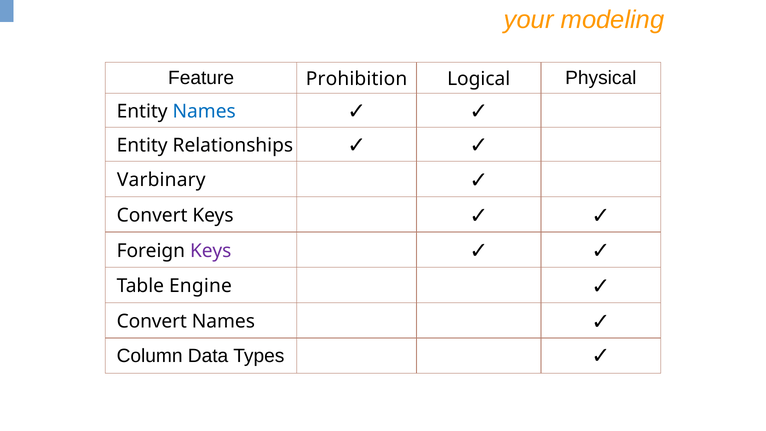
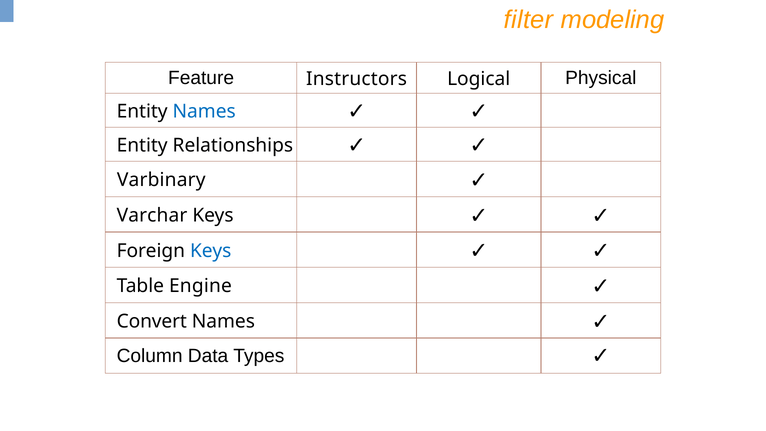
your: your -> filter
Prohibition: Prohibition -> Instructors
Convert at (152, 215): Convert -> Varchar
Keys at (211, 251) colour: purple -> blue
